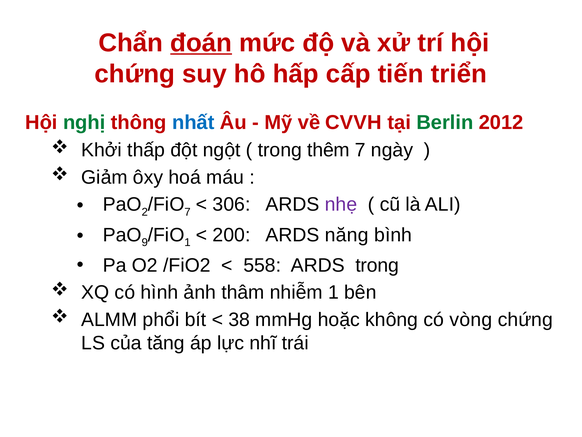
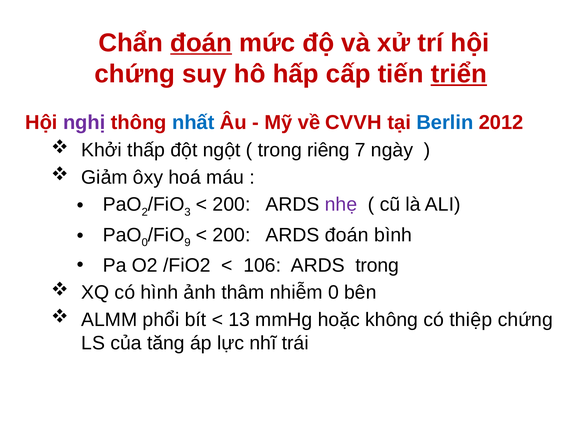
triển underline: none -> present
nghị colour: green -> purple
Berlin colour: green -> blue
thêm: thêm -> riêng
7 at (188, 212): 7 -> 3
306 at (232, 204): 306 -> 200
9 at (145, 242): 9 -> 0
1 at (188, 242): 1 -> 9
ARDS năng: năng -> đoán
558: 558 -> 106
nhiễm 1: 1 -> 0
38: 38 -> 13
vòng: vòng -> thiệp
